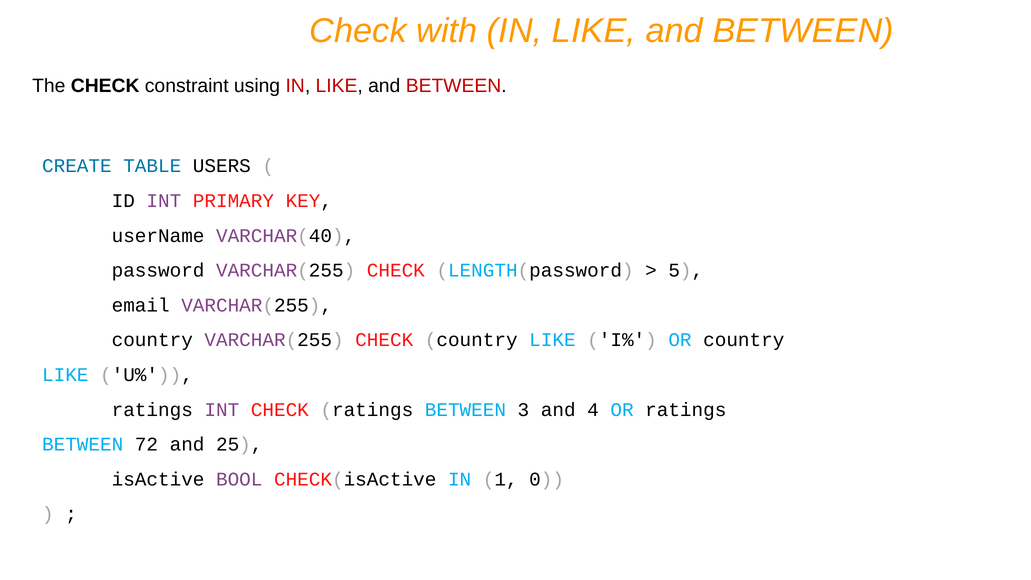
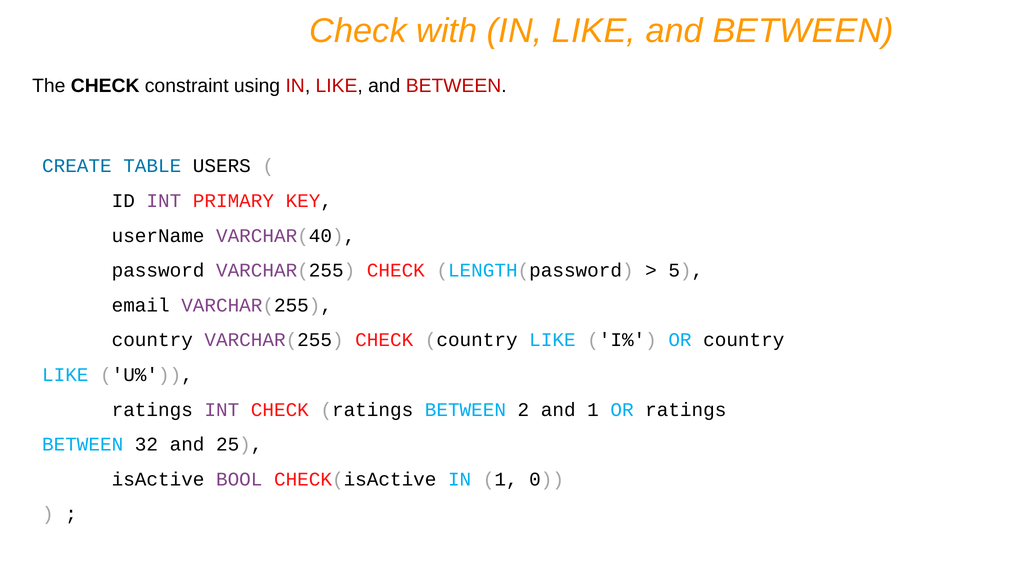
3: 3 -> 2
and 4: 4 -> 1
72: 72 -> 32
